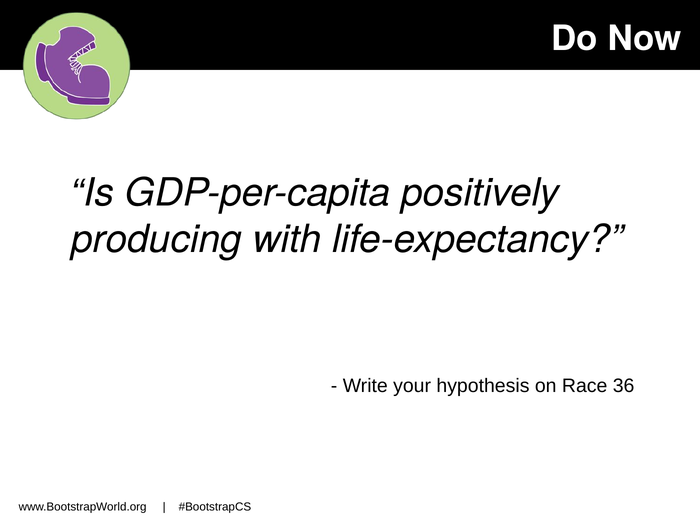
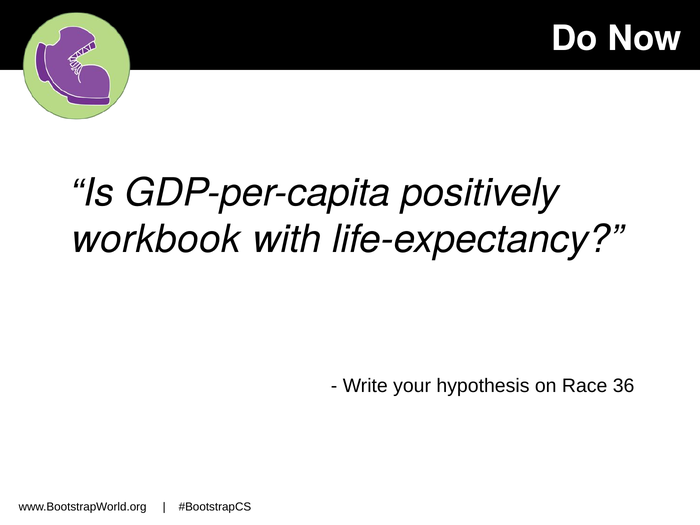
producing: producing -> workbook
